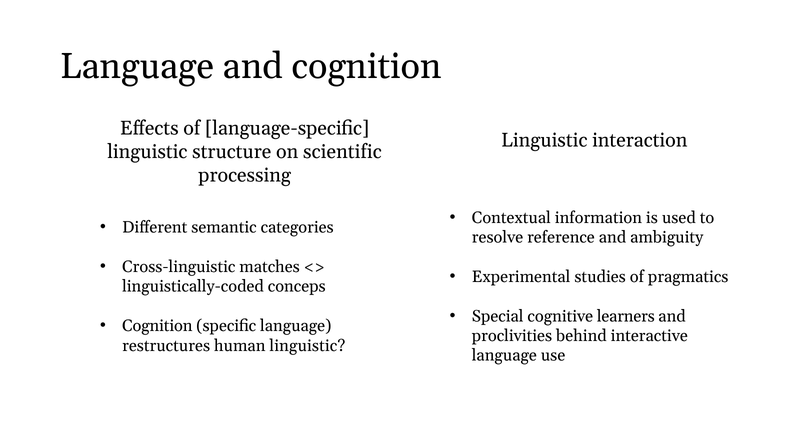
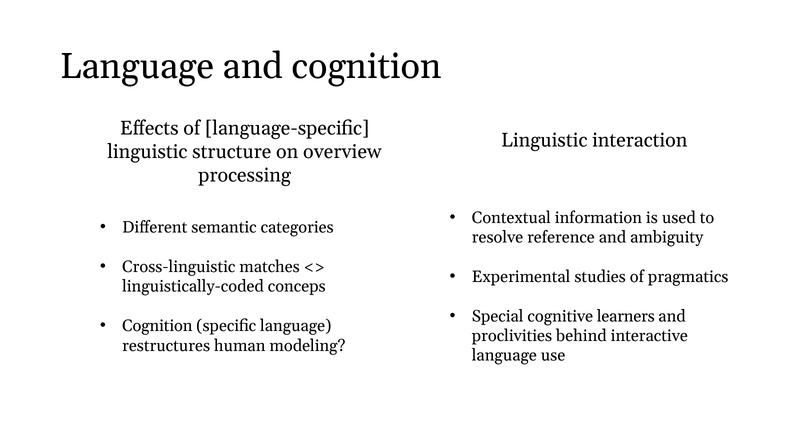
scientific: scientific -> overview
human linguistic: linguistic -> modeling
